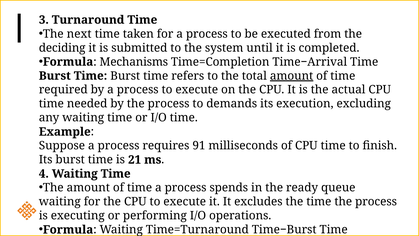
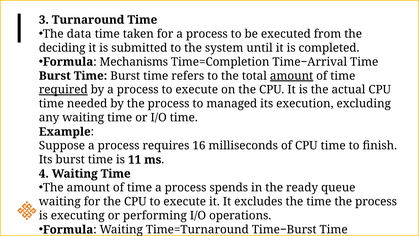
next: next -> data
required underline: none -> present
demands: demands -> managed
91: 91 -> 16
21: 21 -> 11
